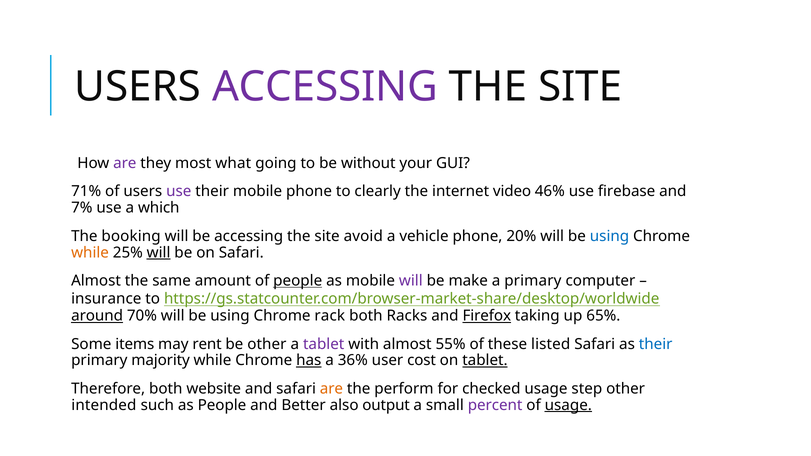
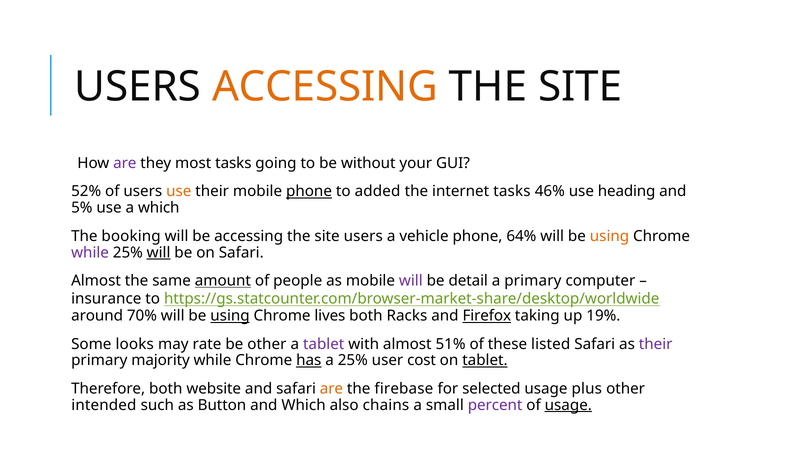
ACCESSING at (325, 87) colour: purple -> orange
most what: what -> tasks
71%: 71% -> 52%
use at (179, 191) colour: purple -> orange
phone at (309, 191) underline: none -> present
clearly: clearly -> added
internet video: video -> tasks
firebase: firebase -> heading
7%: 7% -> 5%
site avoid: avoid -> users
20%: 20% -> 64%
using at (610, 236) colour: blue -> orange
while at (90, 253) colour: orange -> purple
amount underline: none -> present
people at (298, 281) underline: present -> none
make: make -> detail
around underline: present -> none
using at (230, 316) underline: none -> present
rack: rack -> lives
65%: 65% -> 19%
items: items -> looks
rent: rent -> rate
55%: 55% -> 51%
their at (656, 344) colour: blue -> purple
a 36%: 36% -> 25%
perform: perform -> firebase
checked: checked -> selected
step: step -> plus
as People: People -> Button
and Better: Better -> Which
output: output -> chains
